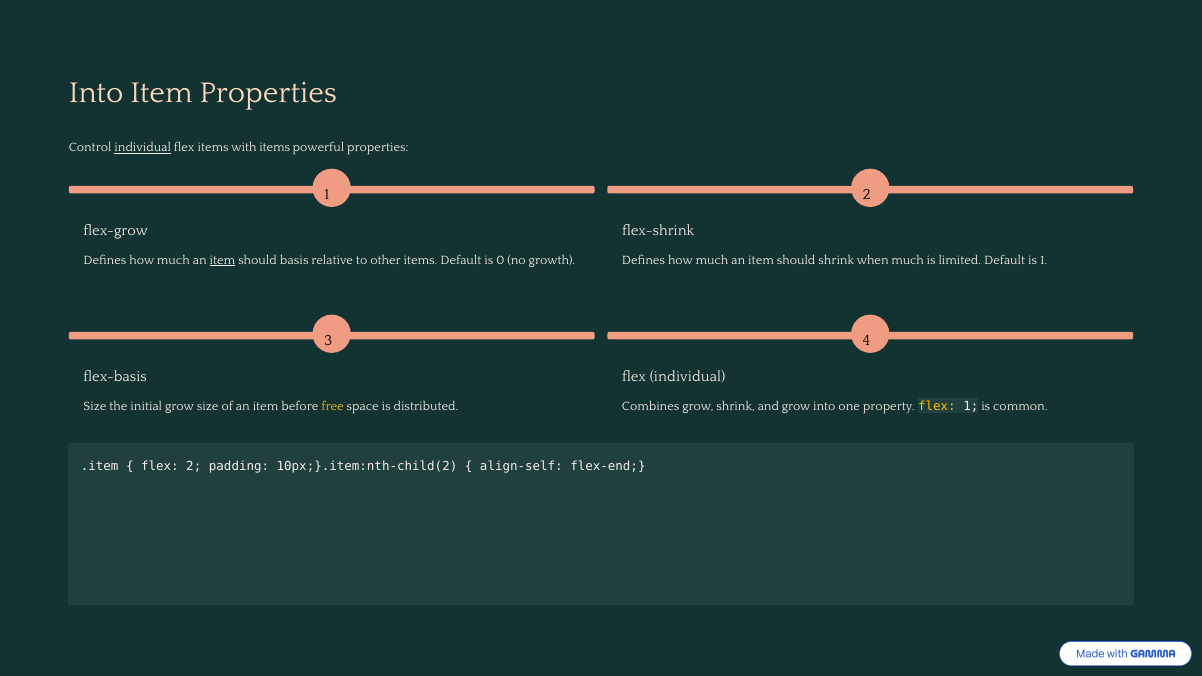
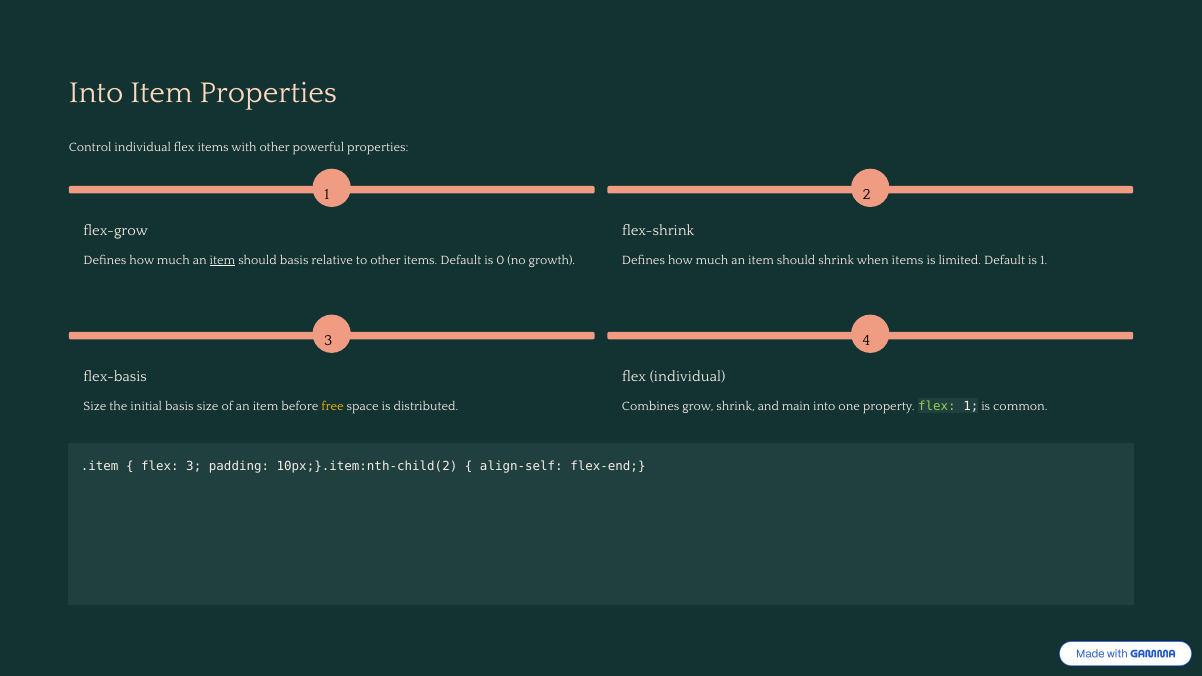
individual at (143, 148) underline: present -> none
with items: items -> other
when much: much -> items
initial grow: grow -> basis
and grow: grow -> main
flex at (937, 406) colour: yellow -> light green
flex 2: 2 -> 3
